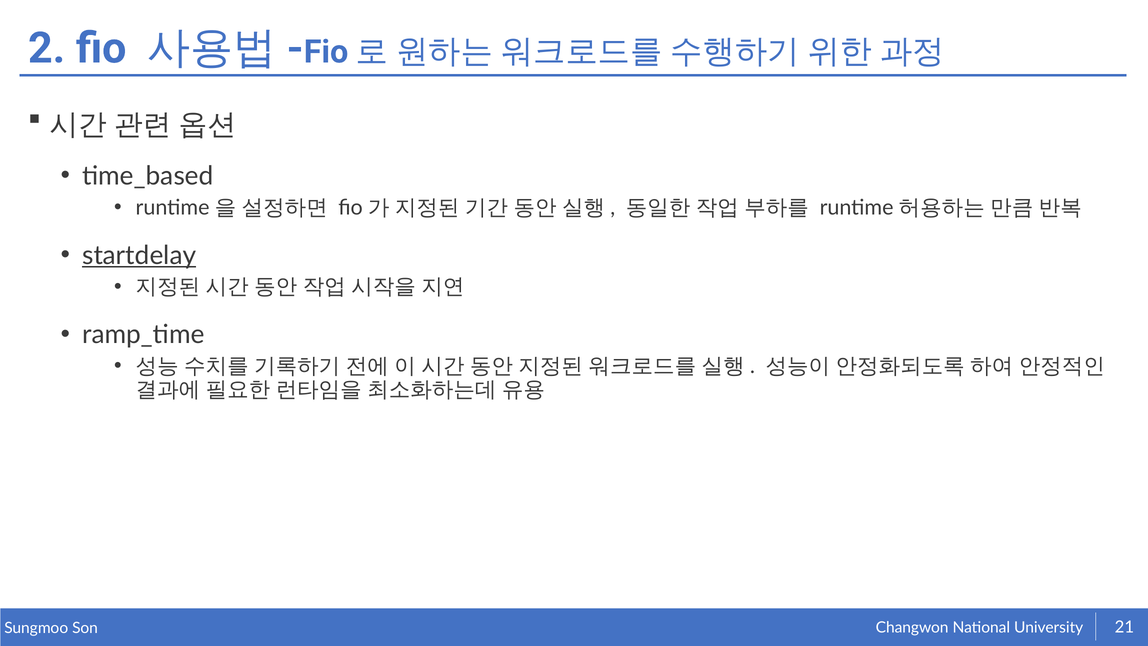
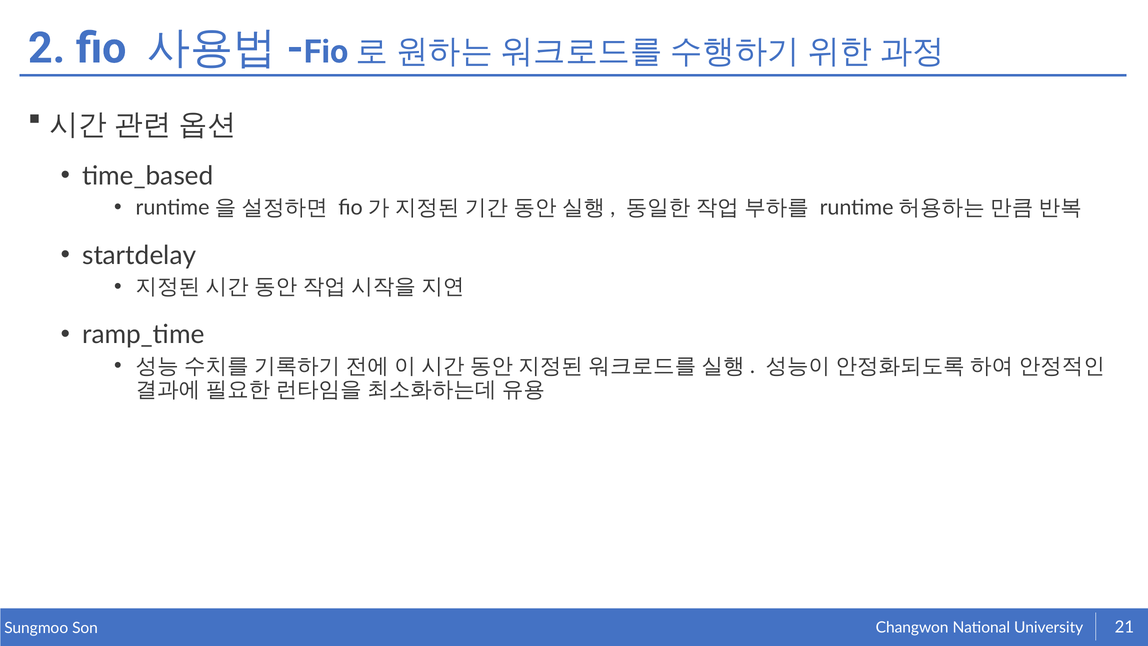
startdelay underline: present -> none
